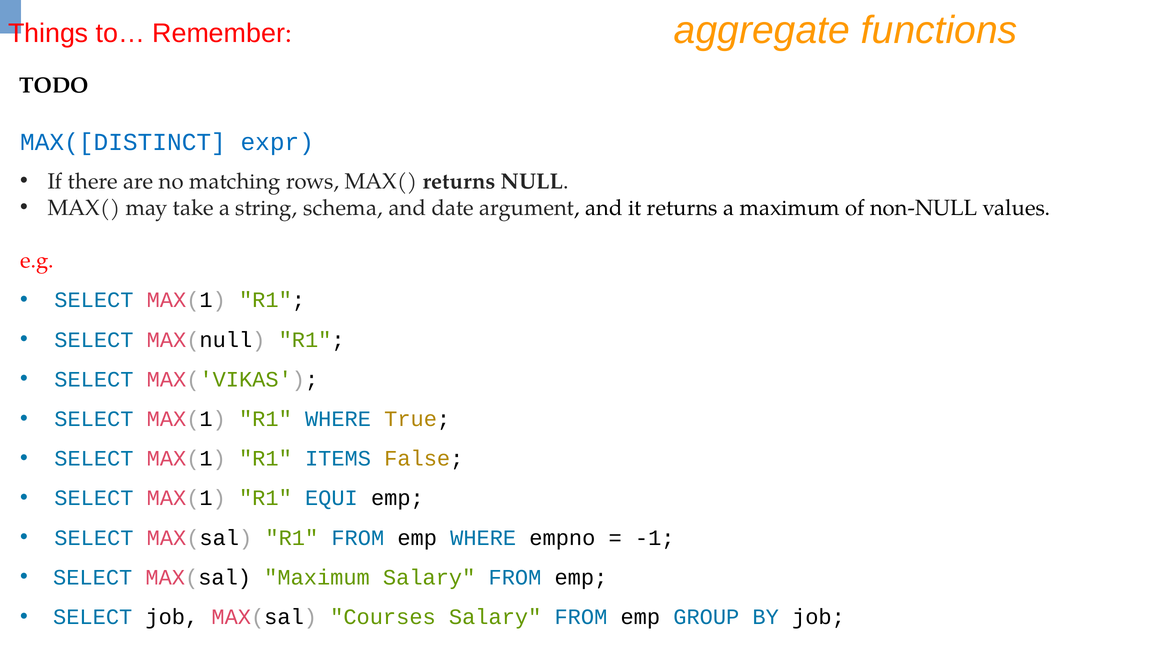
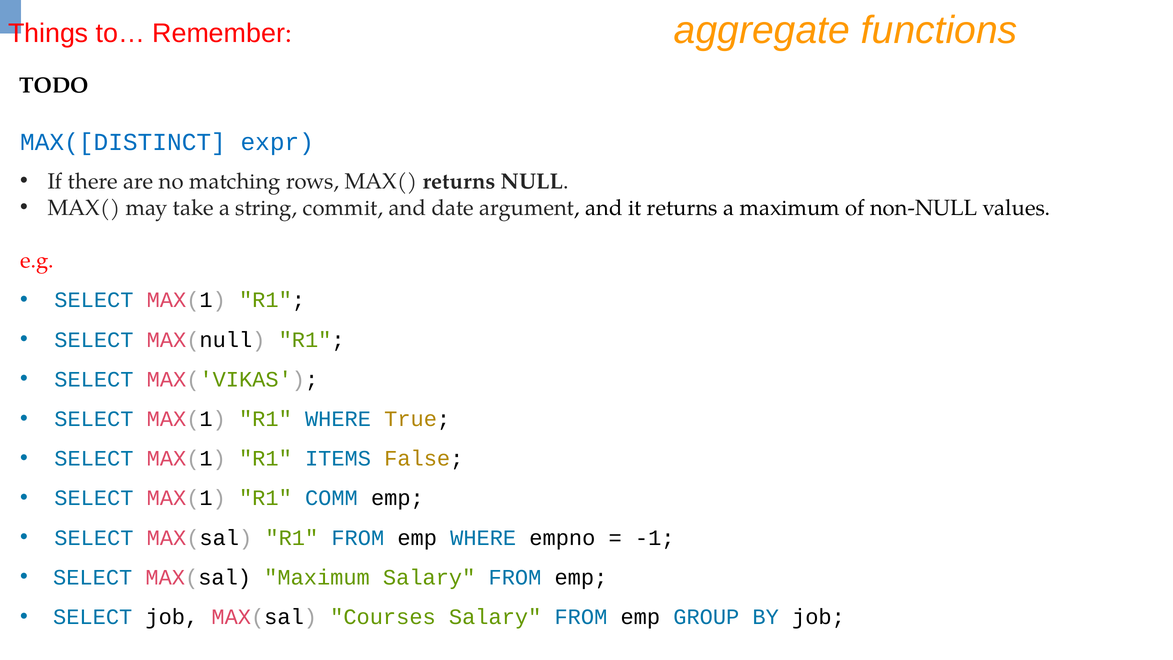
schema: schema -> commit
EQUI: EQUI -> COMM
